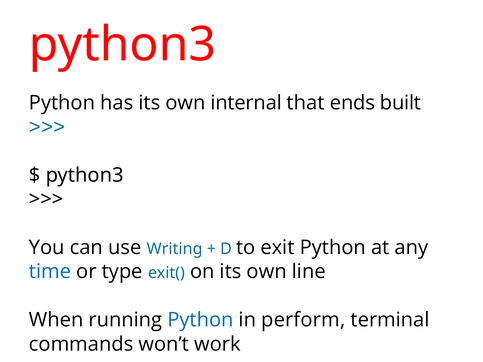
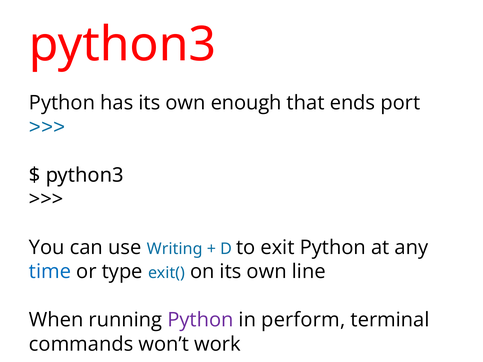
internal: internal -> enough
built: built -> port
Python at (200, 320) colour: blue -> purple
